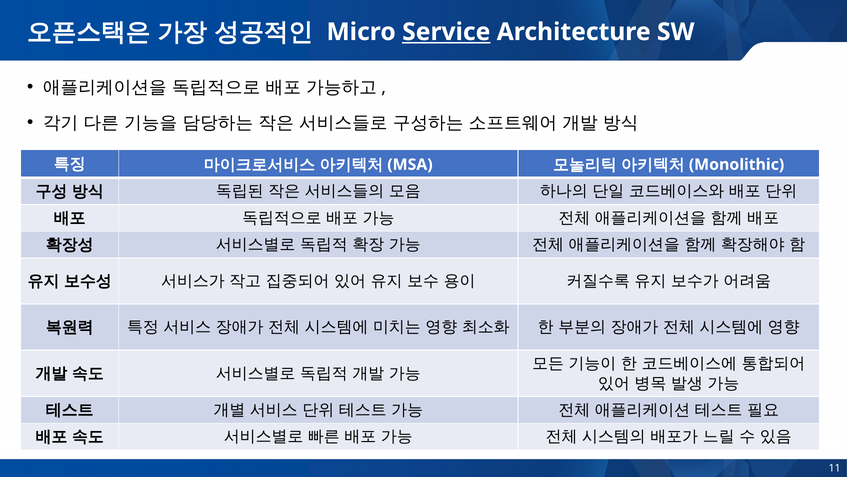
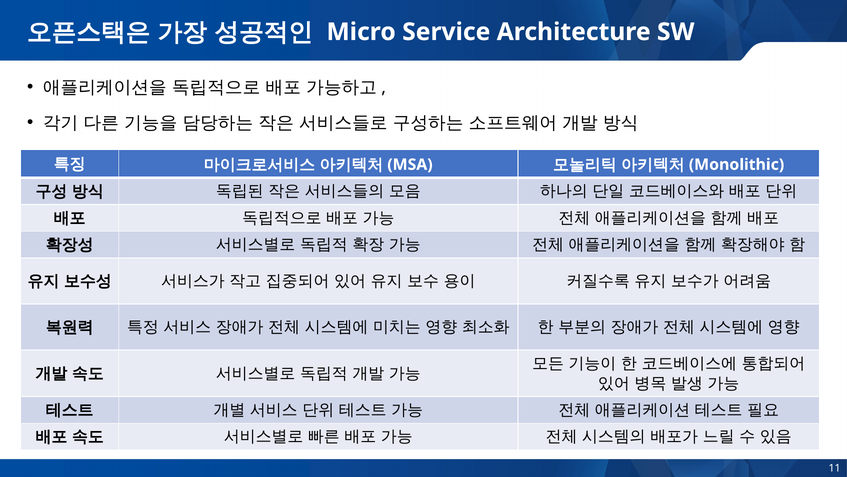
Service underline: present -> none
